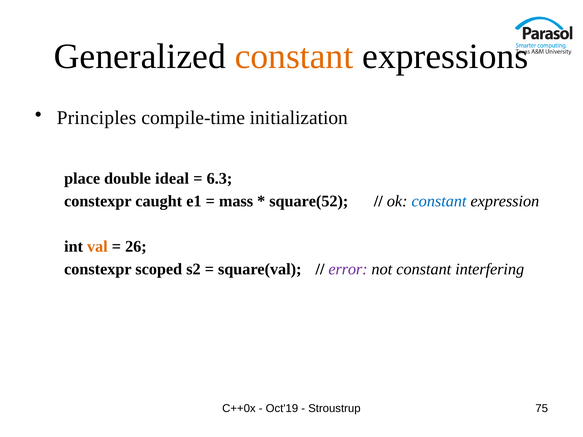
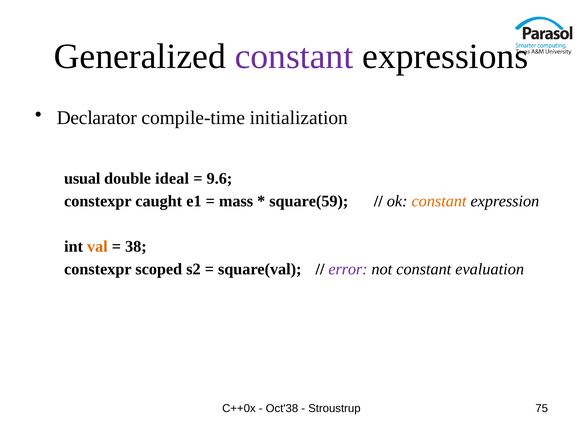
constant at (294, 56) colour: orange -> purple
Principles: Principles -> Declarator
place: place -> usual
6.3: 6.3 -> 9.6
square(52: square(52 -> square(59
constant at (439, 201) colour: blue -> orange
26: 26 -> 38
interfering: interfering -> evaluation
Oct'19: Oct'19 -> Oct'38
